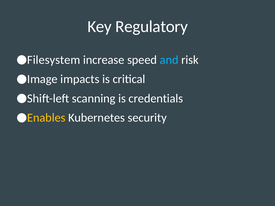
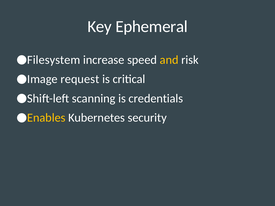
Regulatory: Regulatory -> Ephemeral
and colour: light blue -> yellow
impacts: impacts -> request
